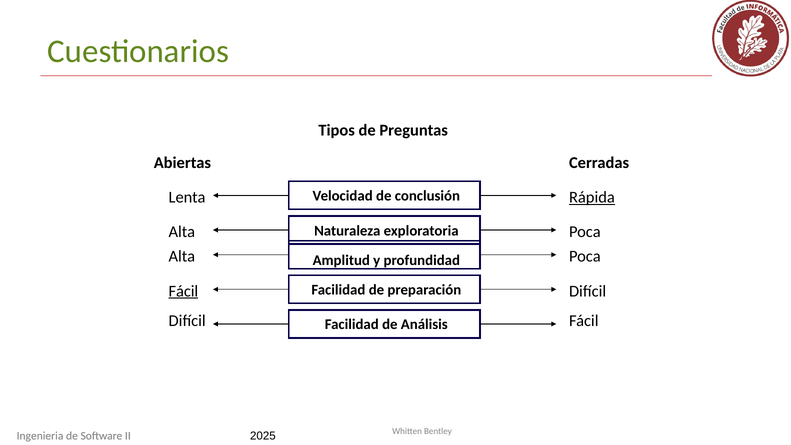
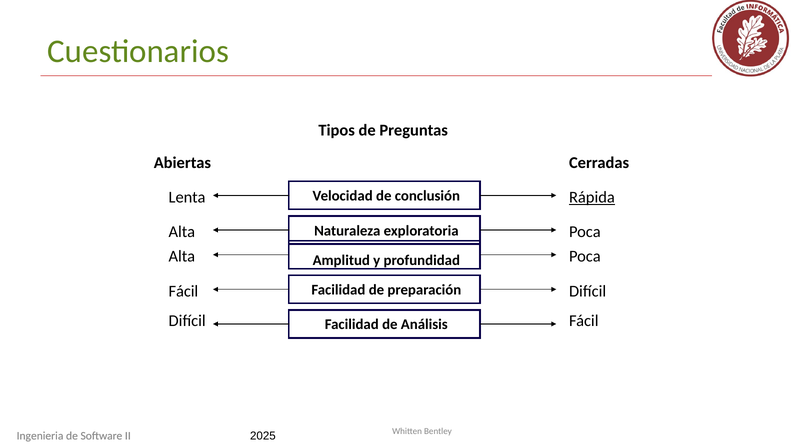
Fácil at (183, 291) underline: present -> none
